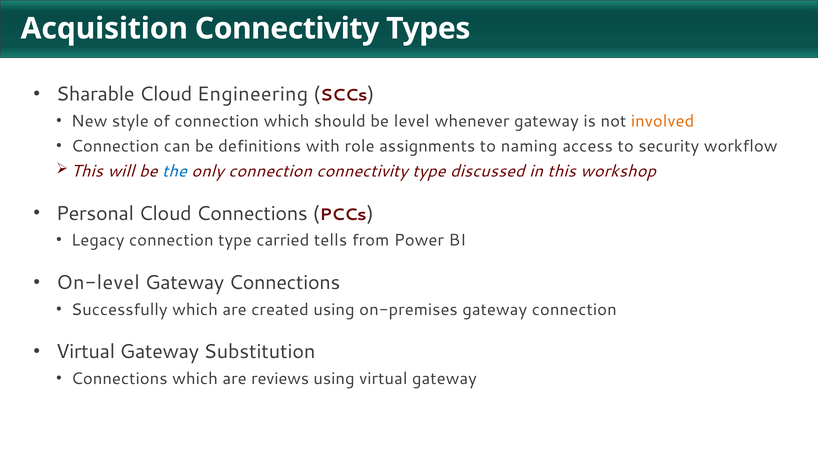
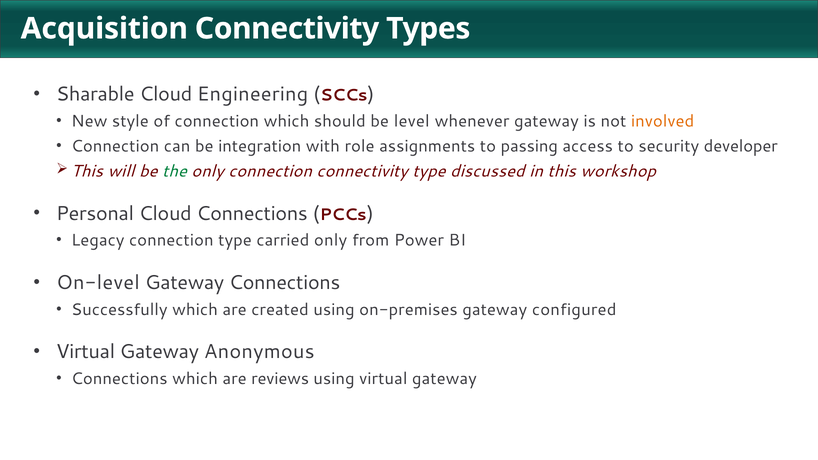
definitions: definitions -> integration
naming: naming -> passing
workflow: workflow -> developer
the colour: blue -> green
carried tells: tells -> only
gateway connection: connection -> configured
Substitution: Substitution -> Anonymous
